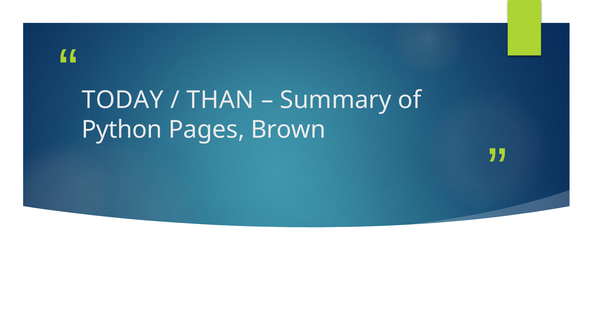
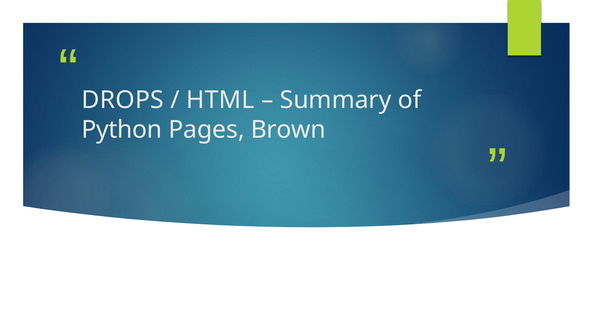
TODAY: TODAY -> DROPS
THAN: THAN -> HTML
